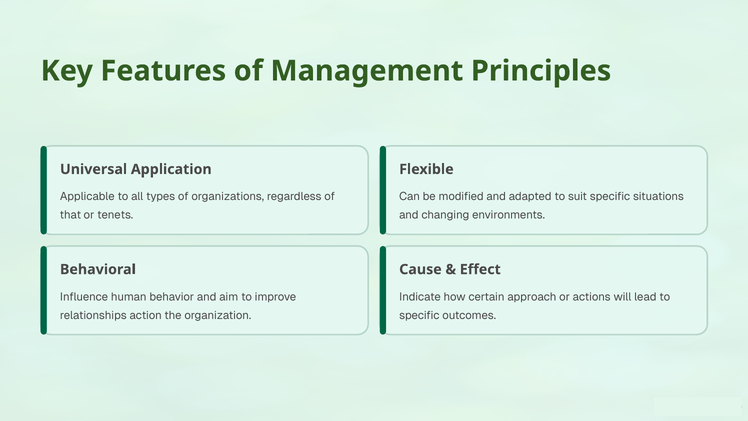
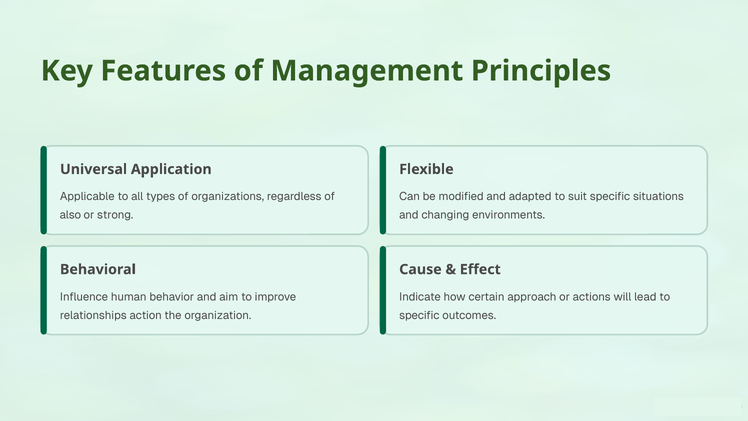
that: that -> also
tenets: tenets -> strong
